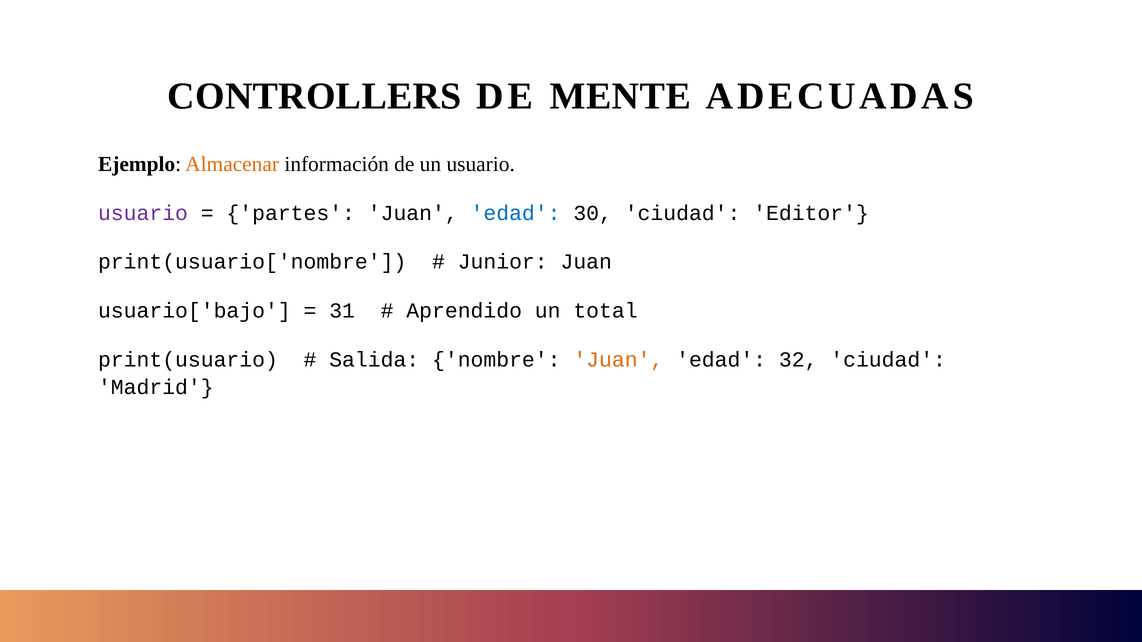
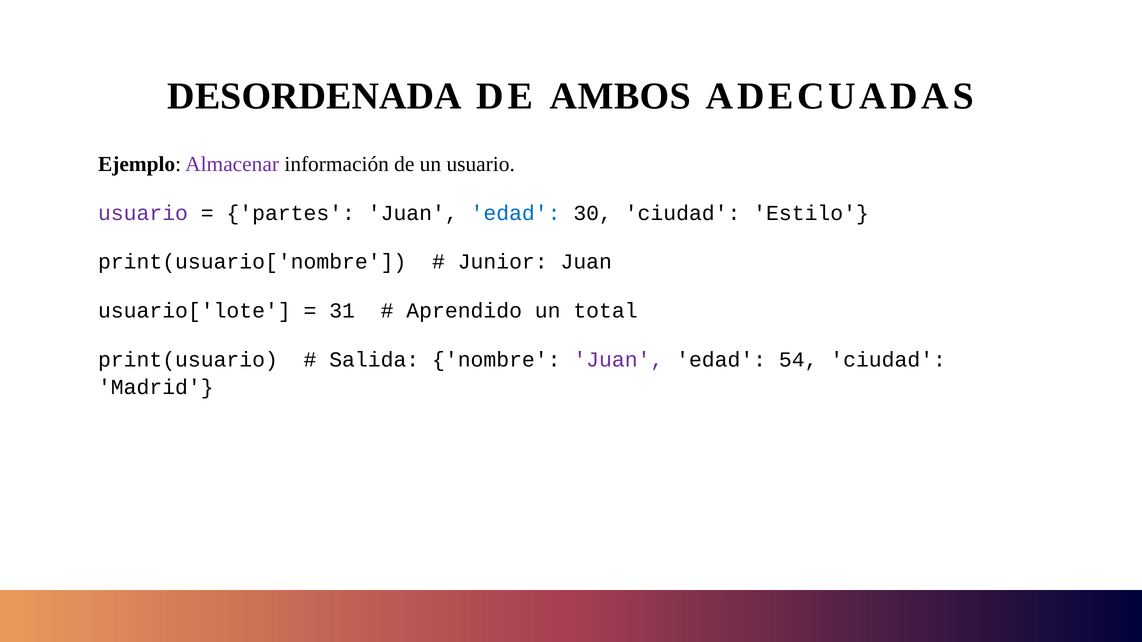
CONTROLLERS: CONTROLLERS -> DESORDENADA
MENTE: MENTE -> AMBOS
Almacenar colour: orange -> purple
Editor: Editor -> Estilo
usuario['bajo: usuario['bajo -> usuario['lote
Juan at (618, 360) colour: orange -> purple
32: 32 -> 54
